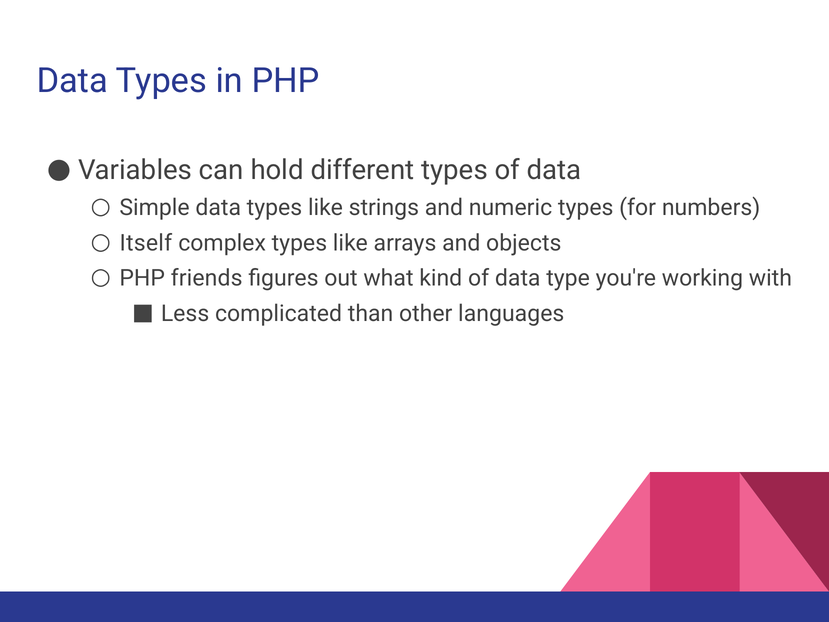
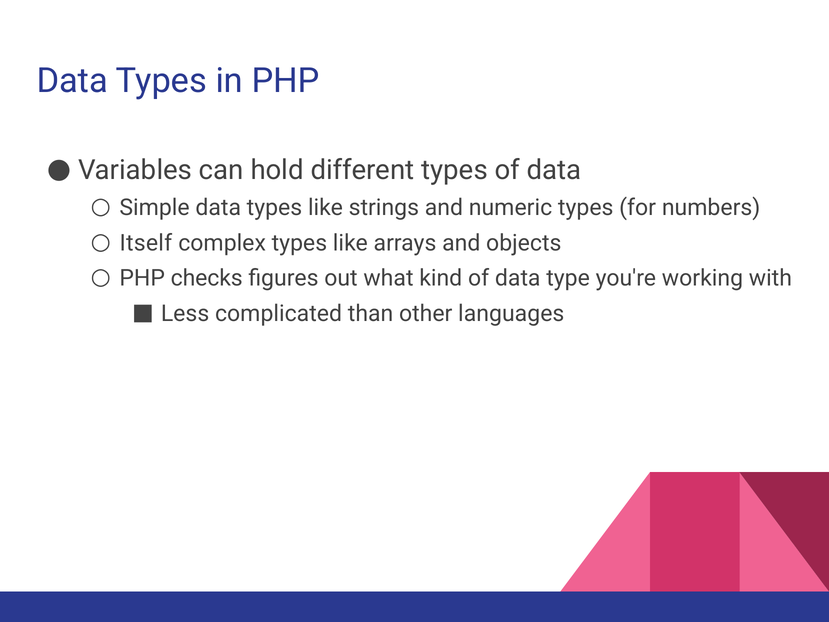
friends: friends -> checks
